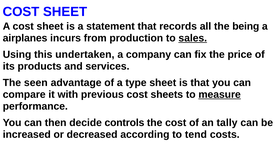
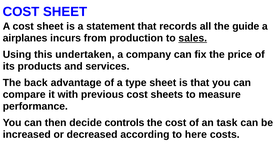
being: being -> guide
seen: seen -> back
measure underline: present -> none
tally: tally -> task
tend: tend -> here
